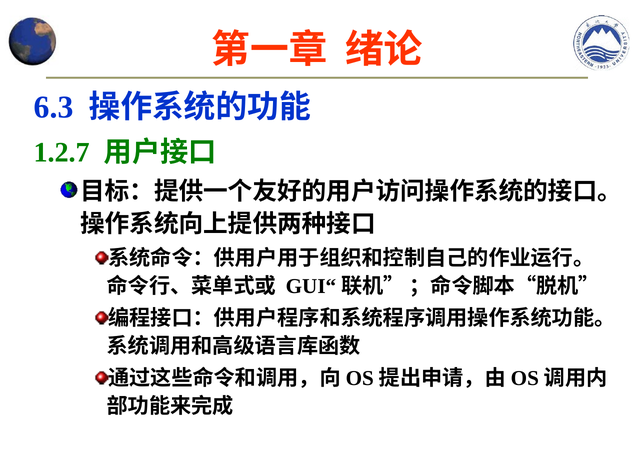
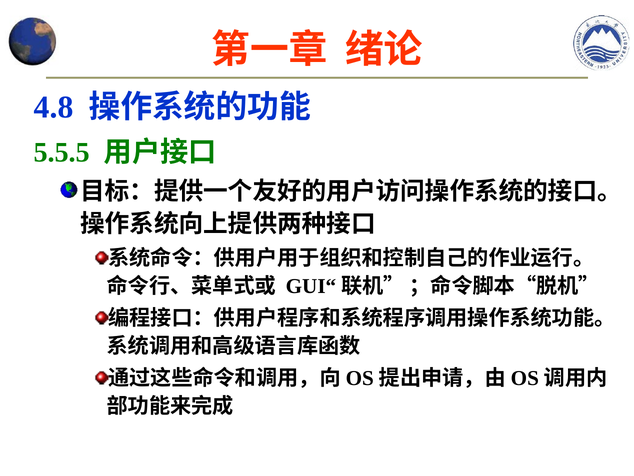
6.3: 6.3 -> 4.8
1.2.7: 1.2.7 -> 5.5.5
